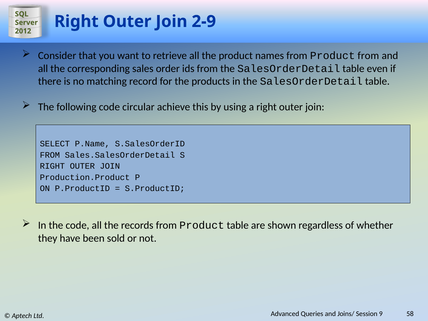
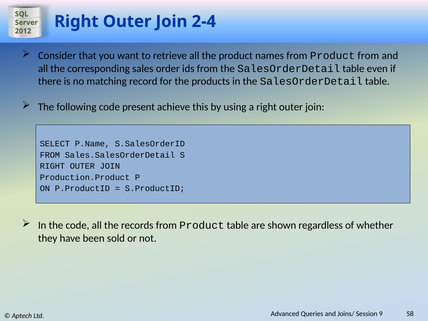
2-9: 2-9 -> 2-4
circular: circular -> present
